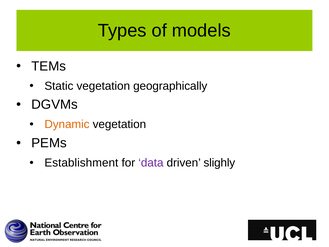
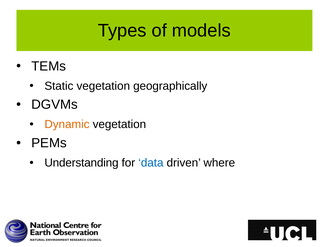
Establishment: Establishment -> Understanding
data colour: purple -> blue
slighly: slighly -> where
